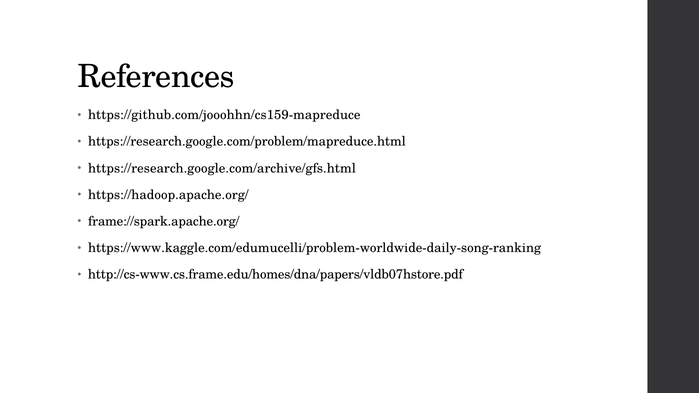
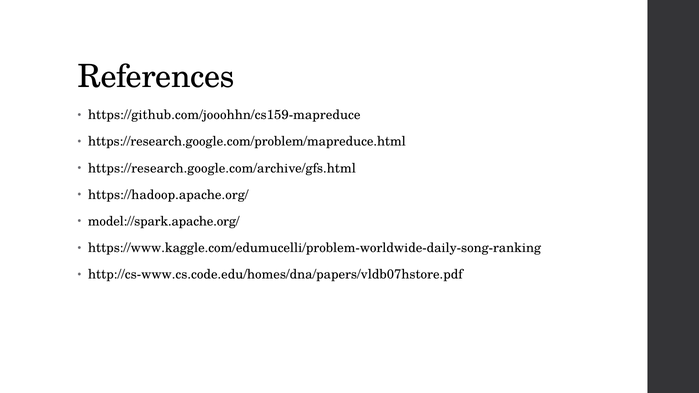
frame://spark.apache.org/: frame://spark.apache.org/ -> model://spark.apache.org/
http://cs-www.cs.frame.edu/homes/dna/papers/vldb07hstore.pdf: http://cs-www.cs.frame.edu/homes/dna/papers/vldb07hstore.pdf -> http://cs-www.cs.code.edu/homes/dna/papers/vldb07hstore.pdf
